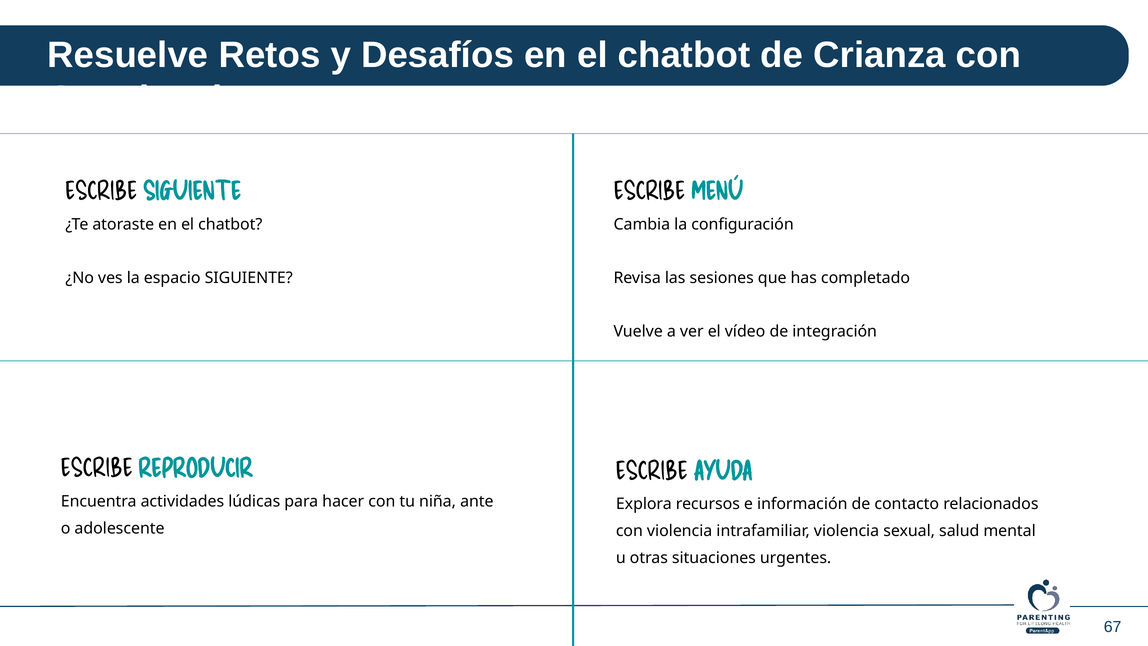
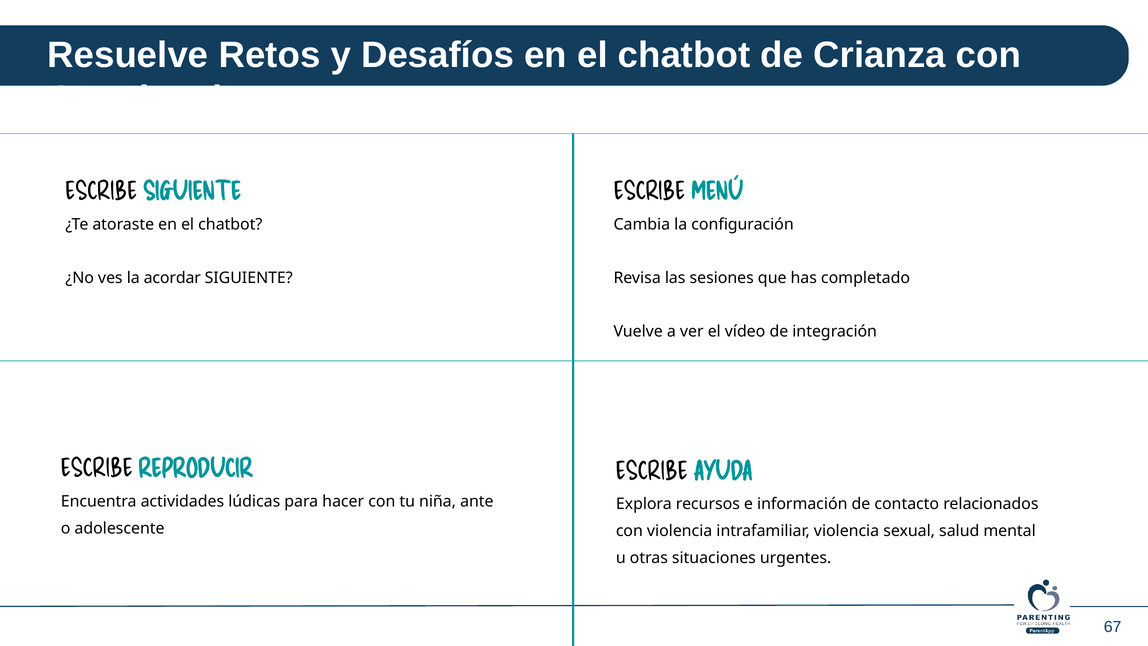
espacio: espacio -> acordar
